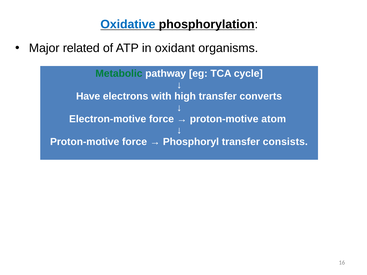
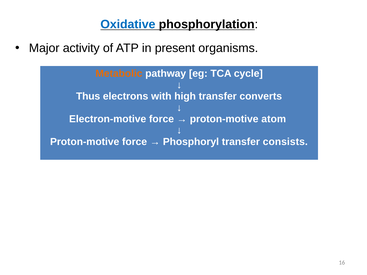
related: related -> activity
oxidant: oxidant -> present
Metabolic colour: green -> orange
Have: Have -> Thus
